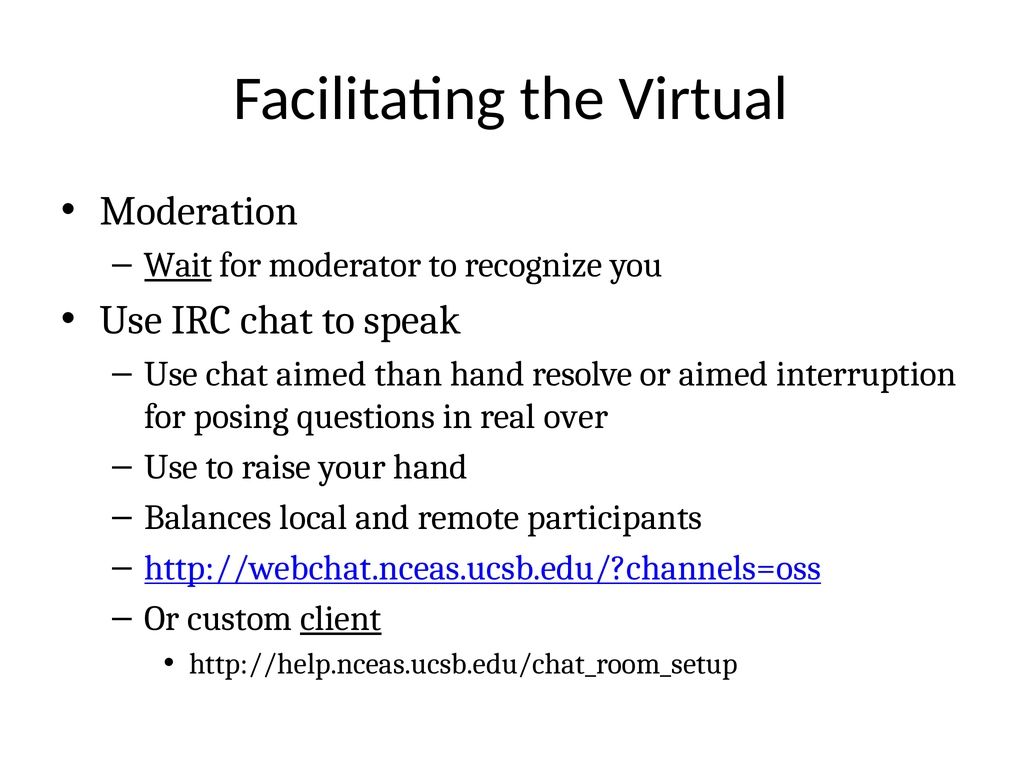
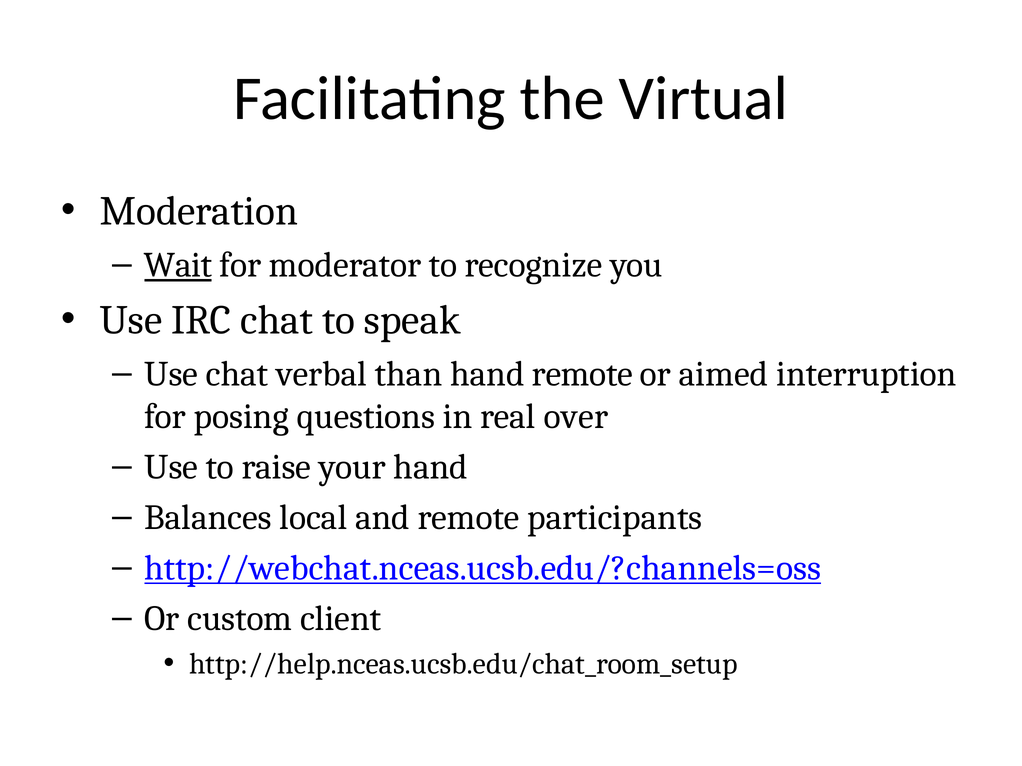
chat aimed: aimed -> verbal
hand resolve: resolve -> remote
client underline: present -> none
